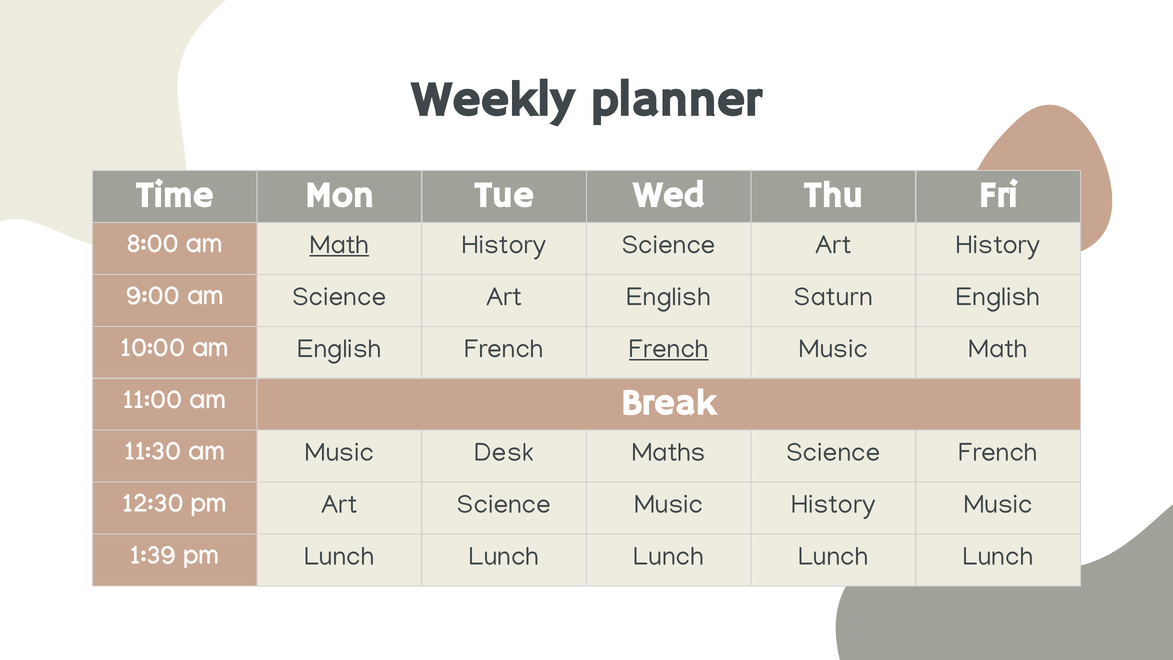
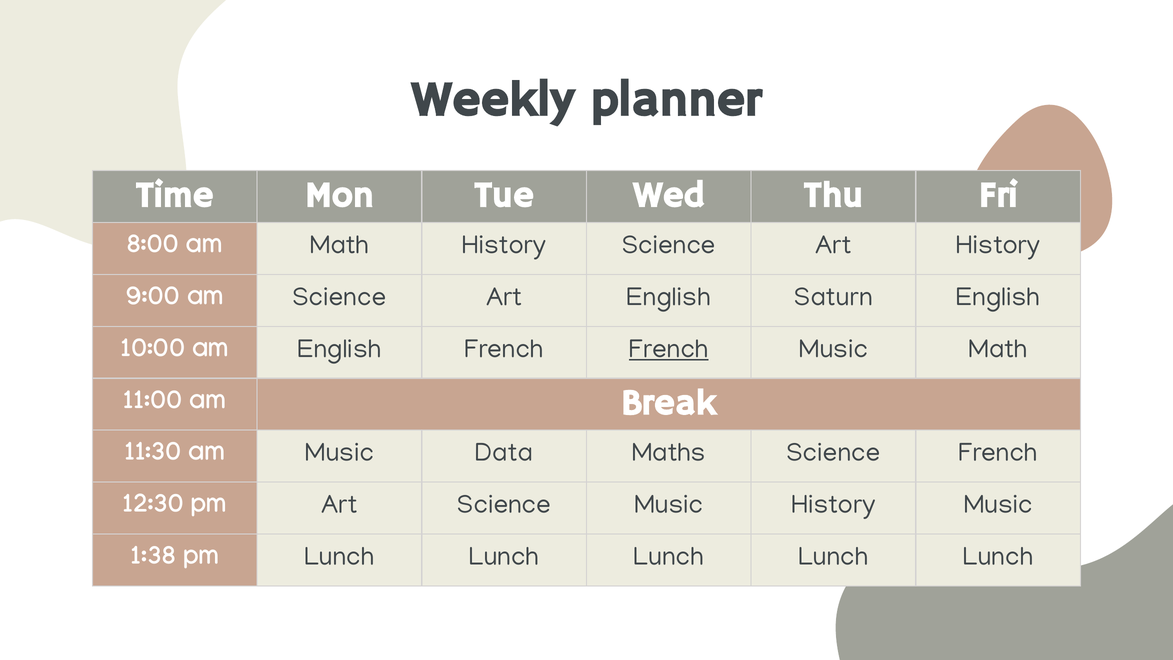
Math at (339, 245) underline: present -> none
Desk: Desk -> Data
1:39: 1:39 -> 1:38
